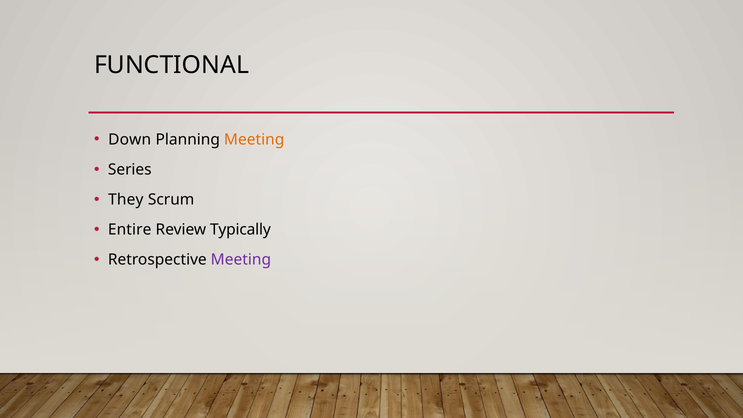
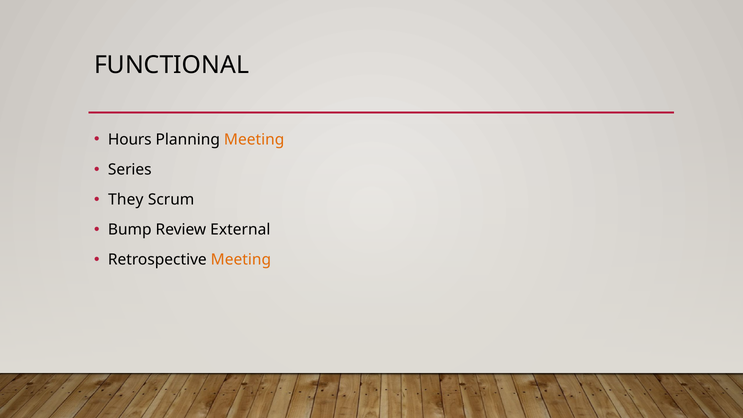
Down: Down -> Hours
Entire: Entire -> Bump
Typically: Typically -> External
Meeting at (241, 260) colour: purple -> orange
